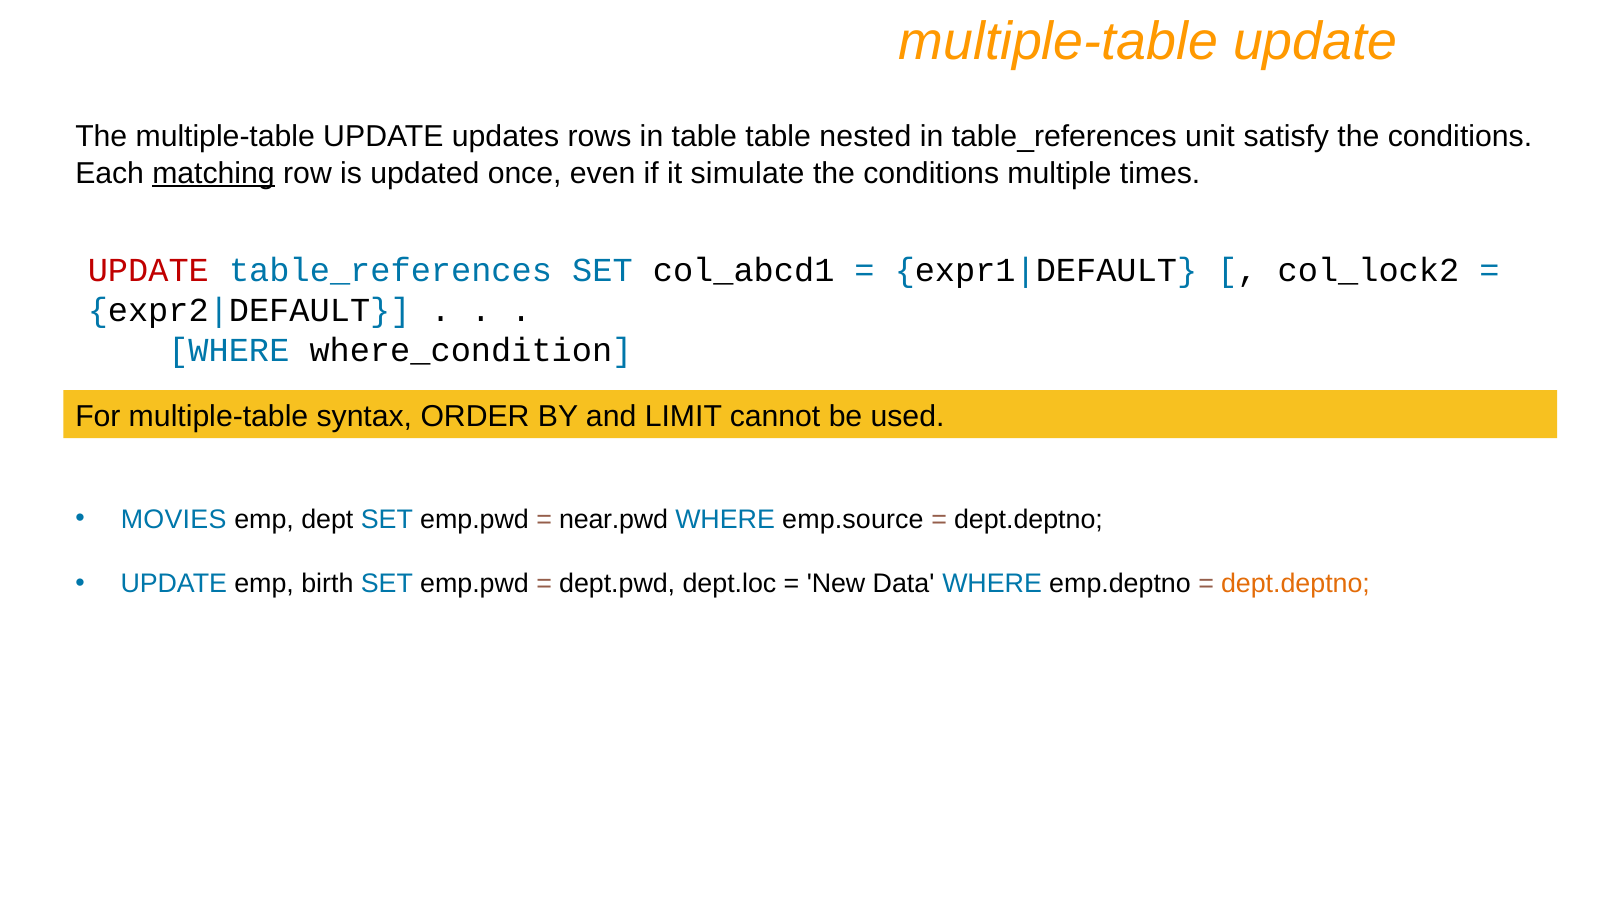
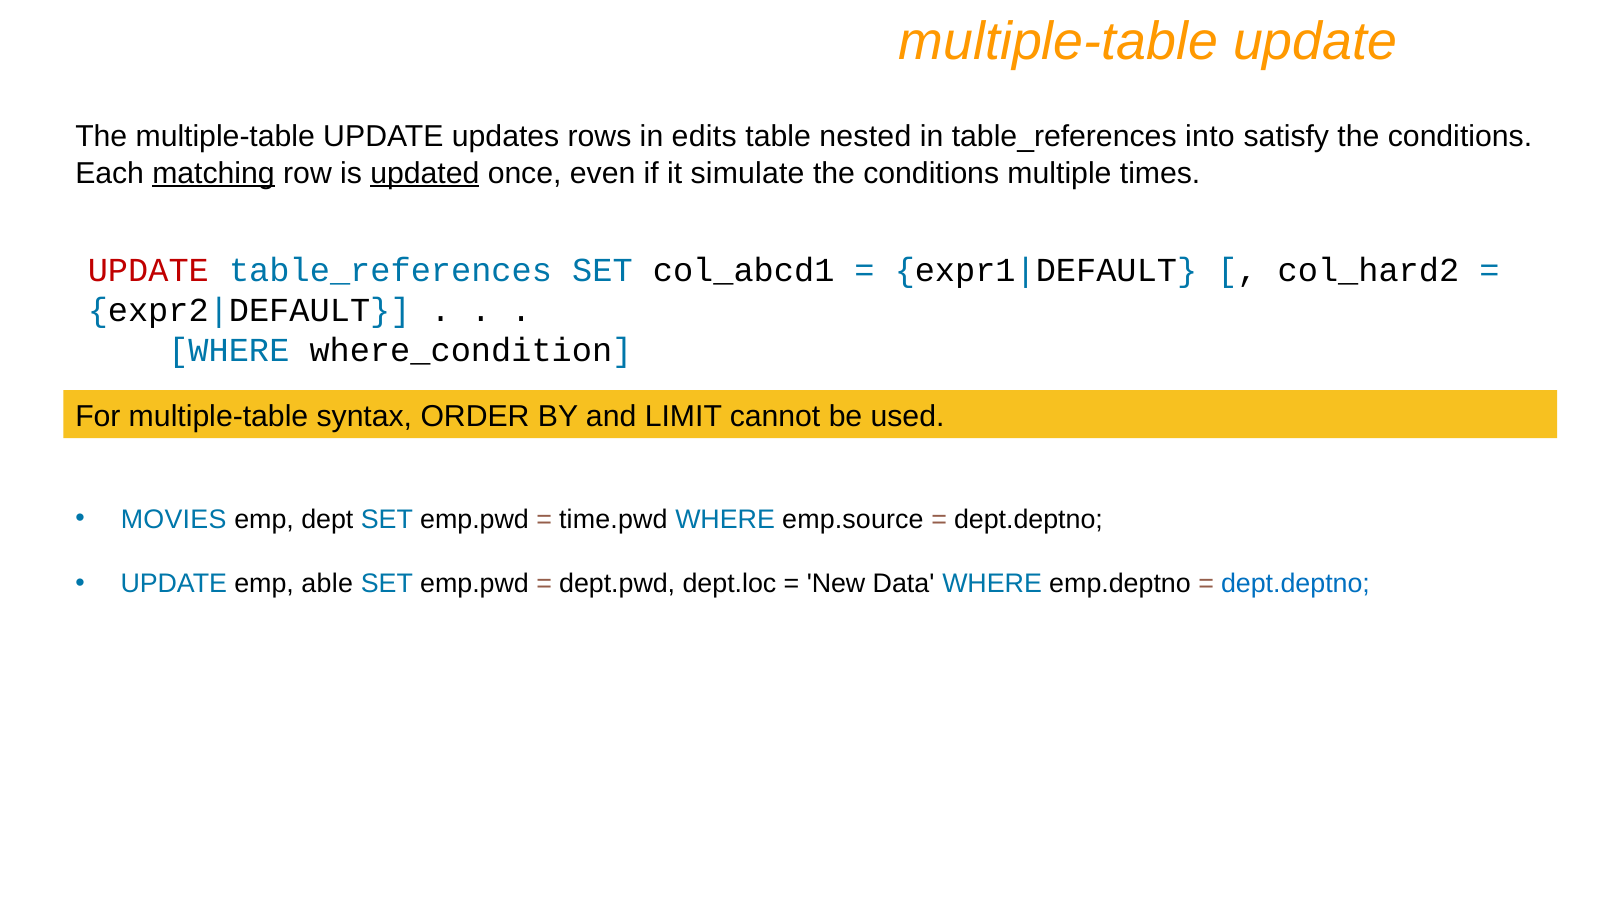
in table: table -> edits
unit: unit -> into
updated underline: none -> present
col_lock2: col_lock2 -> col_hard2
near.pwd: near.pwd -> time.pwd
birth: birth -> able
dept.deptno at (1295, 584) colour: orange -> blue
